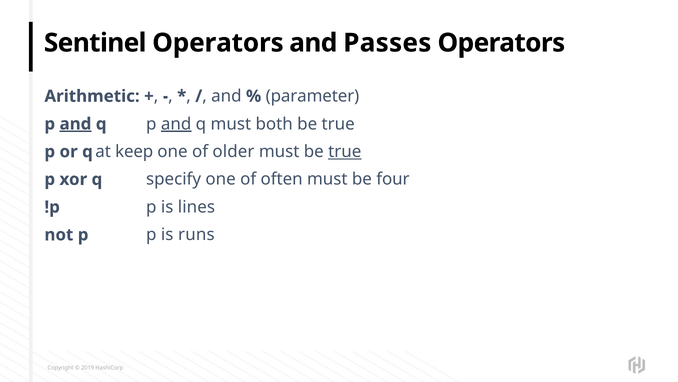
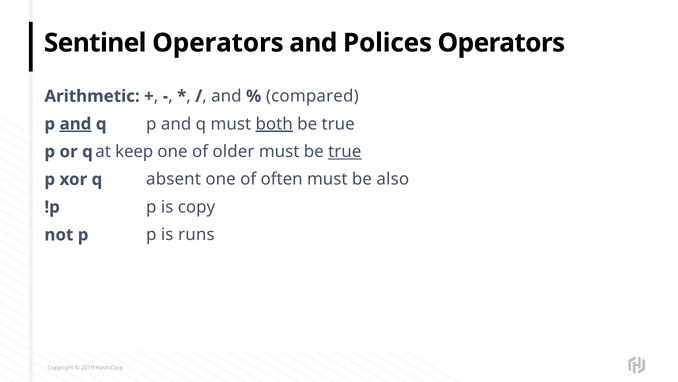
Passes: Passes -> Polices
parameter: parameter -> compared
and at (176, 124) underline: present -> none
both underline: none -> present
specify: specify -> absent
four: four -> also
lines: lines -> copy
